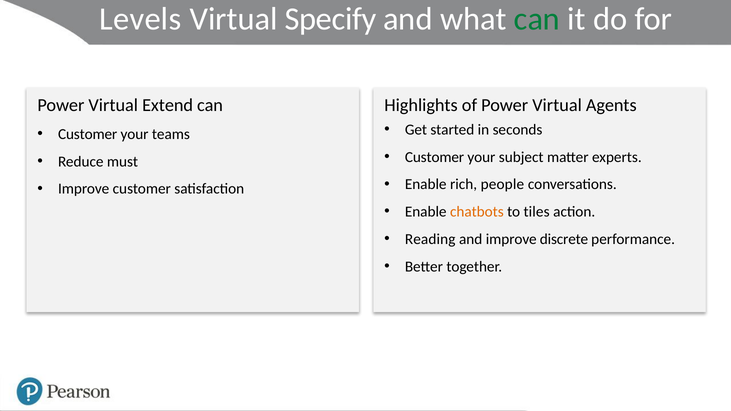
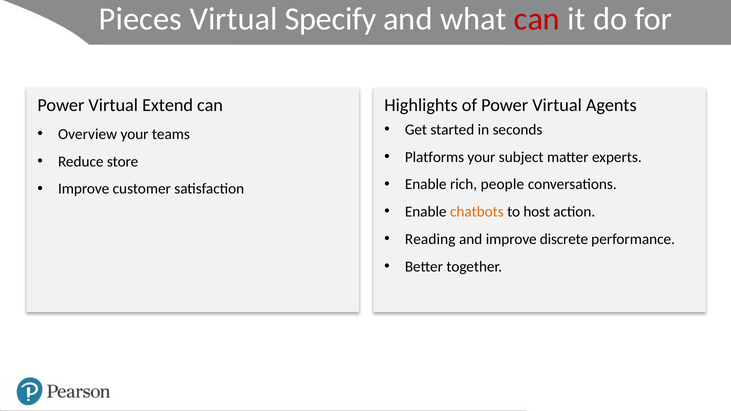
Levels: Levels -> Pieces
can at (537, 19) colour: green -> red
Customer at (88, 134): Customer -> Overview
Customer at (435, 157): Customer -> Platforms
must: must -> store
tiles: tiles -> host
